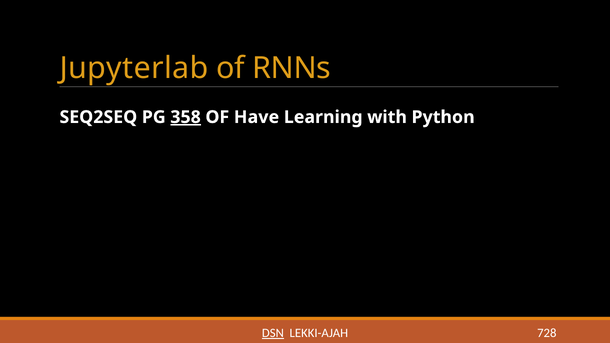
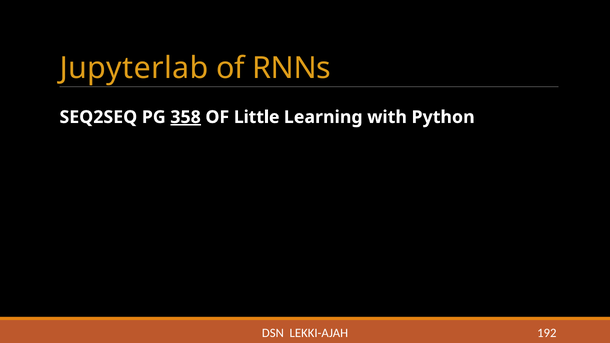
Have: Have -> Little
DSN underline: present -> none
728: 728 -> 192
